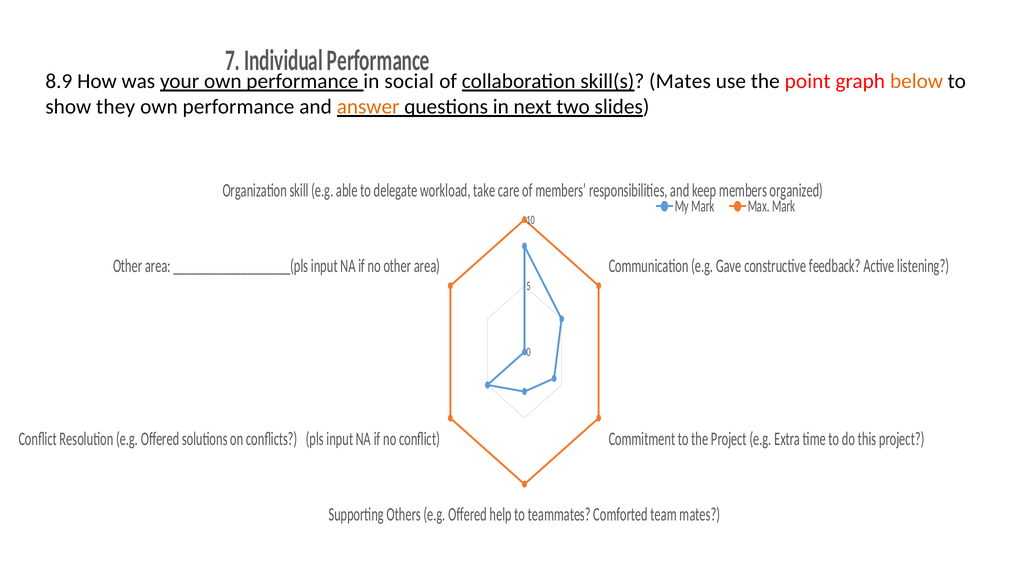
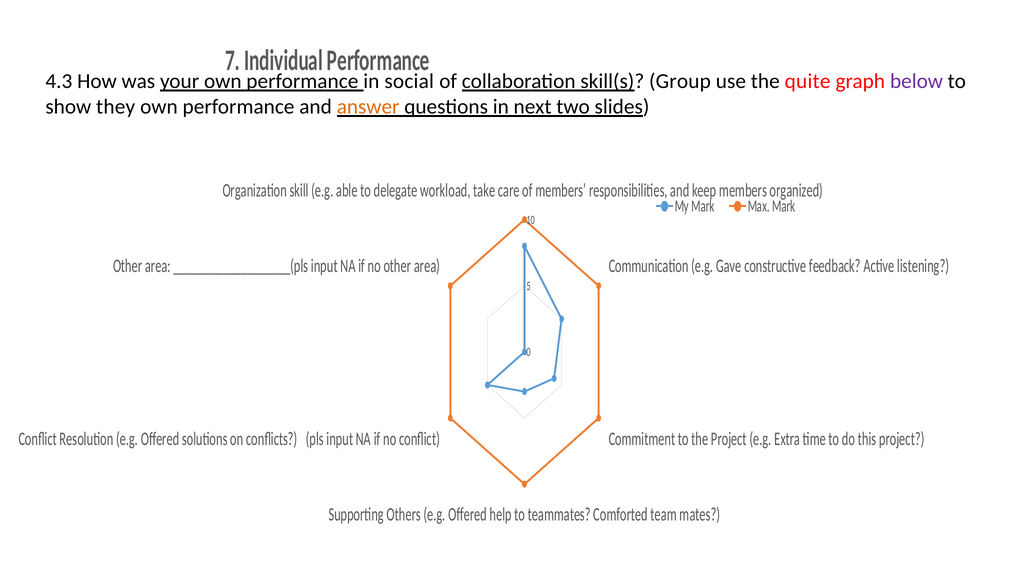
8.9: 8.9 -> 4.3
skill(s Mates: Mates -> Group
point: point -> quite
below colour: orange -> purple
